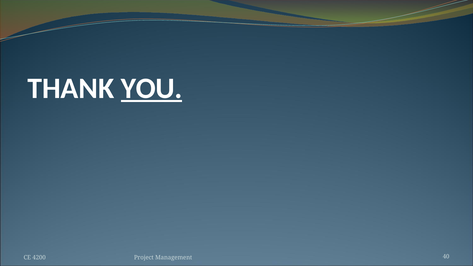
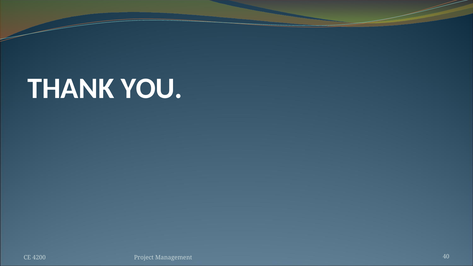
YOU underline: present -> none
